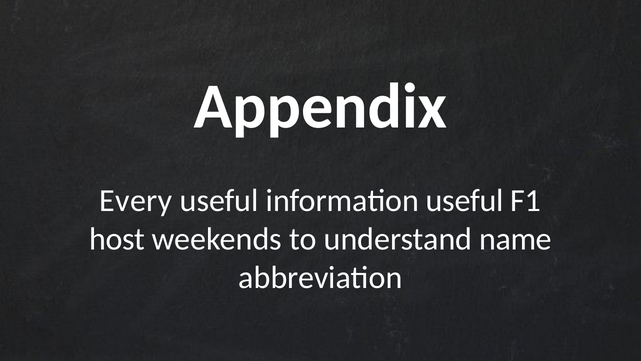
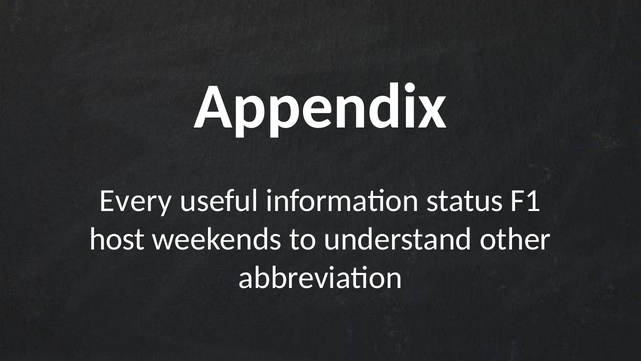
information useful: useful -> status
name: name -> other
